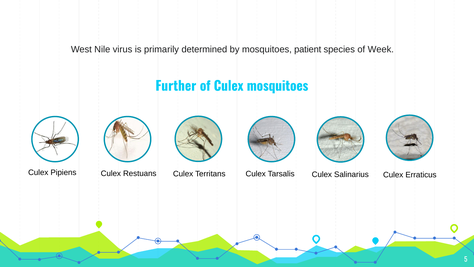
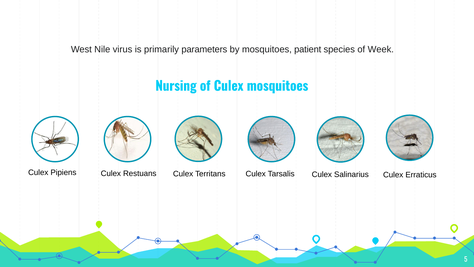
determined: determined -> parameters
Further: Further -> Nursing
